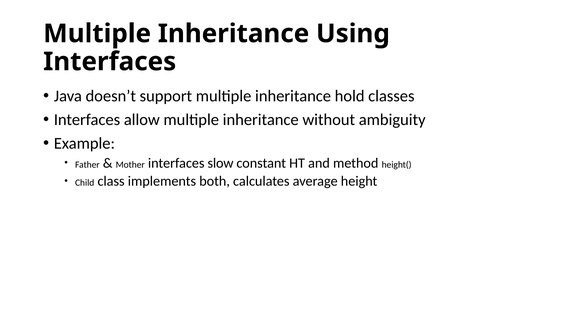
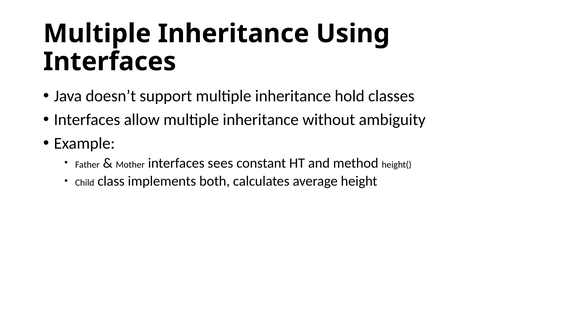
slow: slow -> sees
